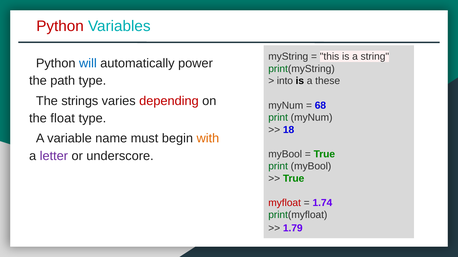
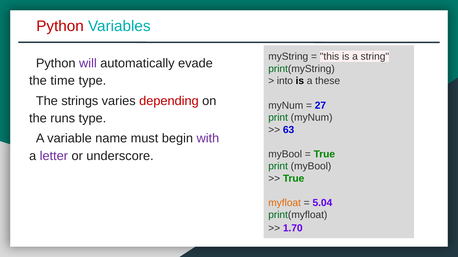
will colour: blue -> purple
power: power -> evade
path: path -> time
68: 68 -> 27
float: float -> runs
18: 18 -> 63
with colour: orange -> purple
myfloat colour: red -> orange
1.74: 1.74 -> 5.04
1.79: 1.79 -> 1.70
